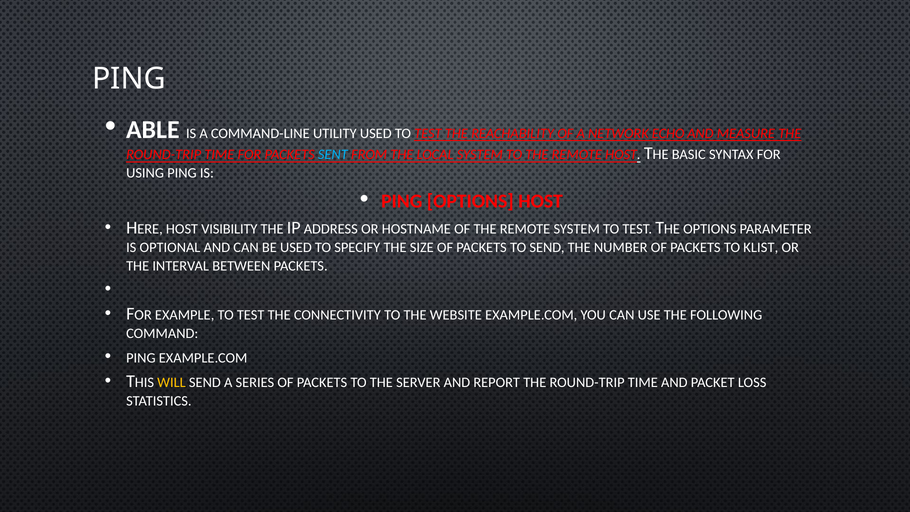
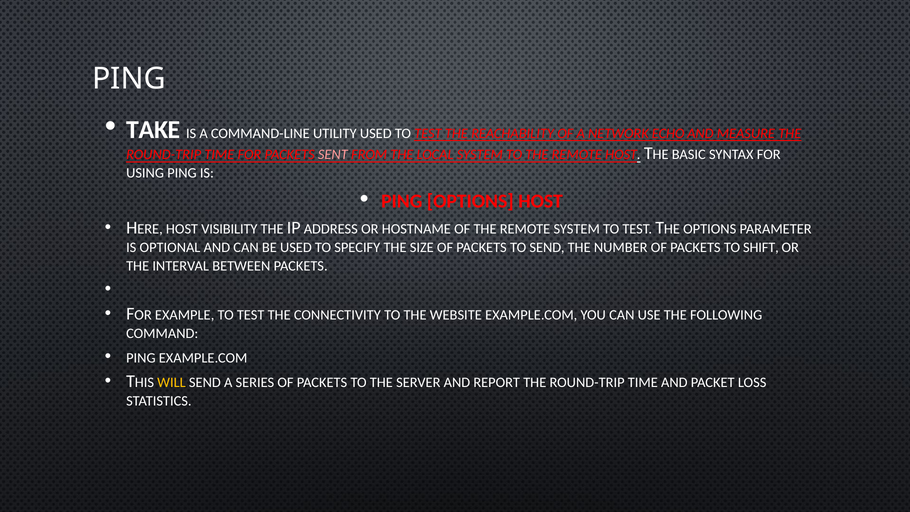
ABLE: ABLE -> TAKE
SENT colour: light blue -> pink
KLIST: KLIST -> SHIFT
